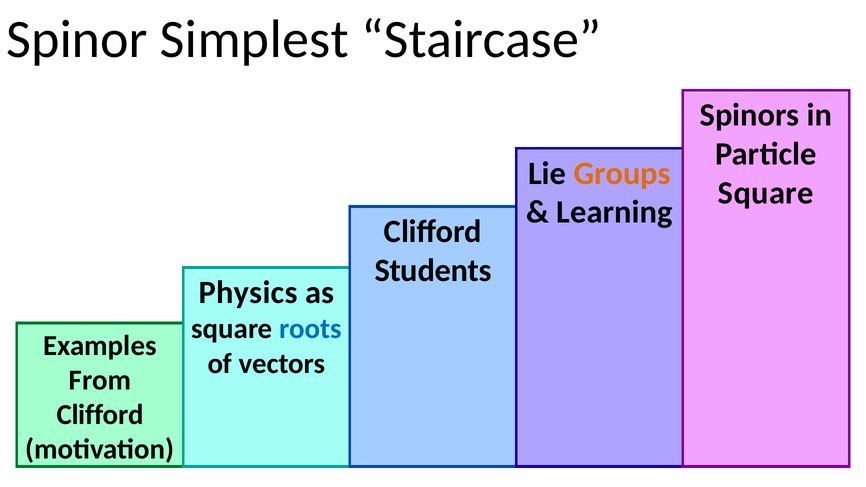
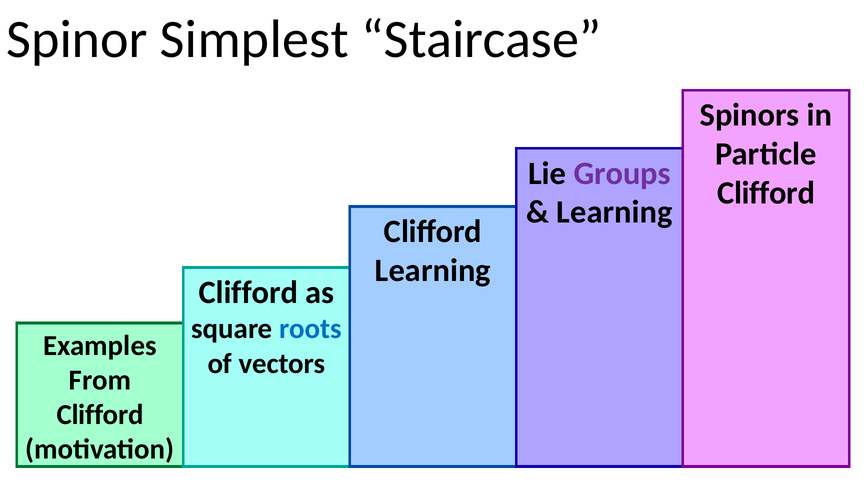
Groups colour: orange -> purple
Square at (766, 193): Square -> Clifford
Students at (433, 271): Students -> Learning
Physics at (248, 292): Physics -> Clifford
